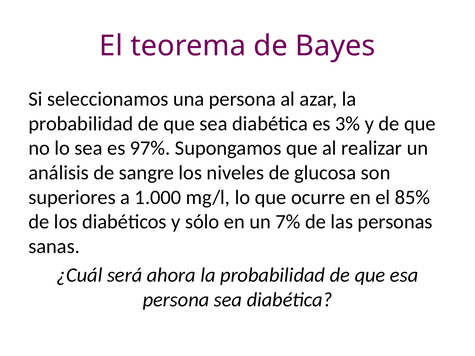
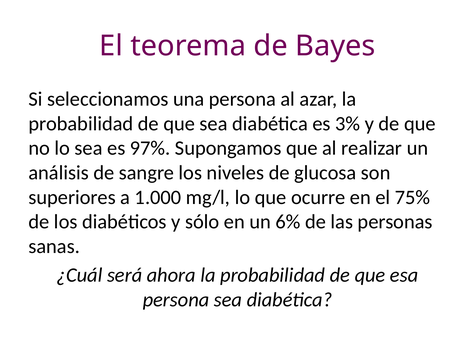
85%: 85% -> 75%
7%: 7% -> 6%
